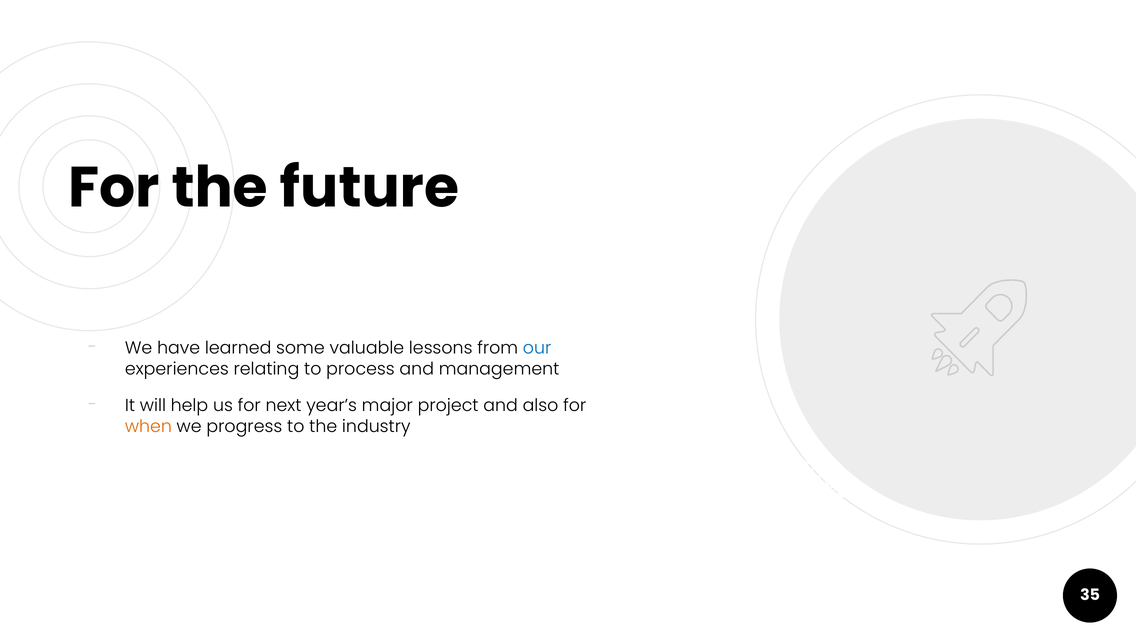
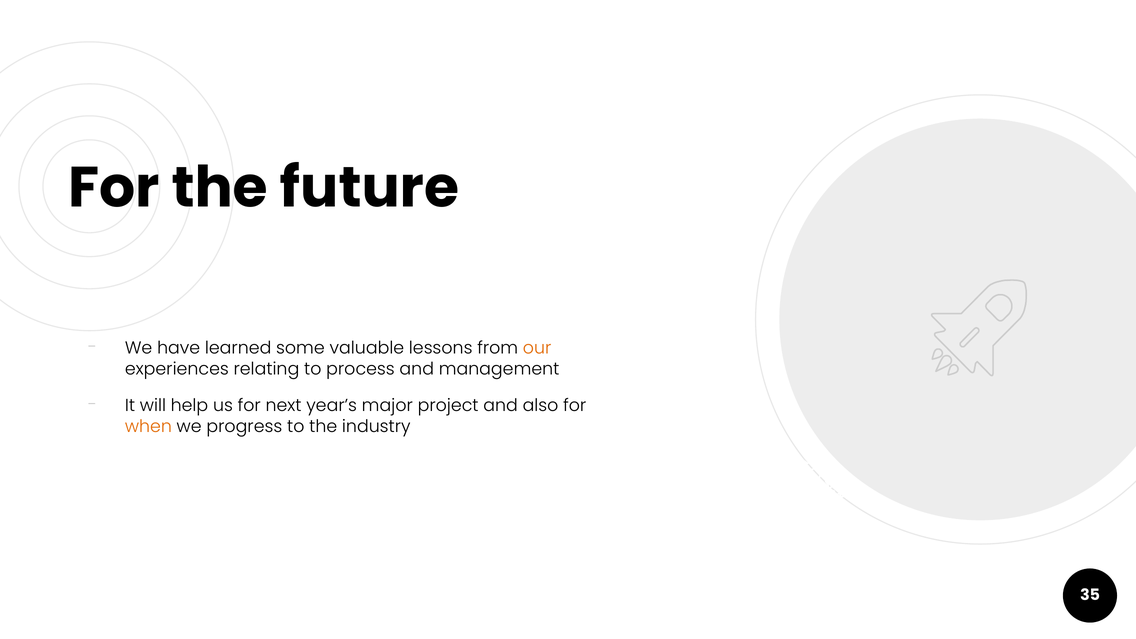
our colour: blue -> orange
